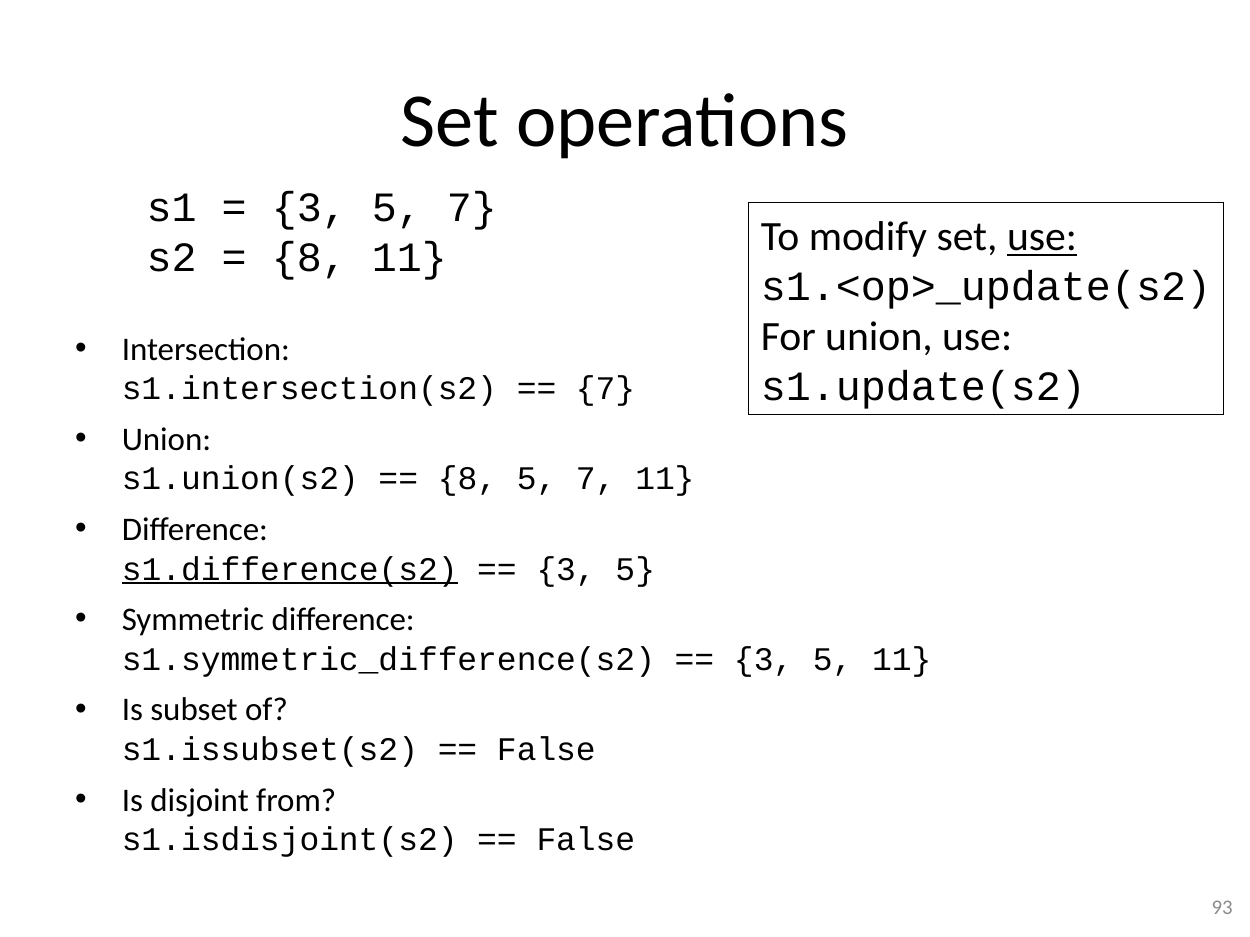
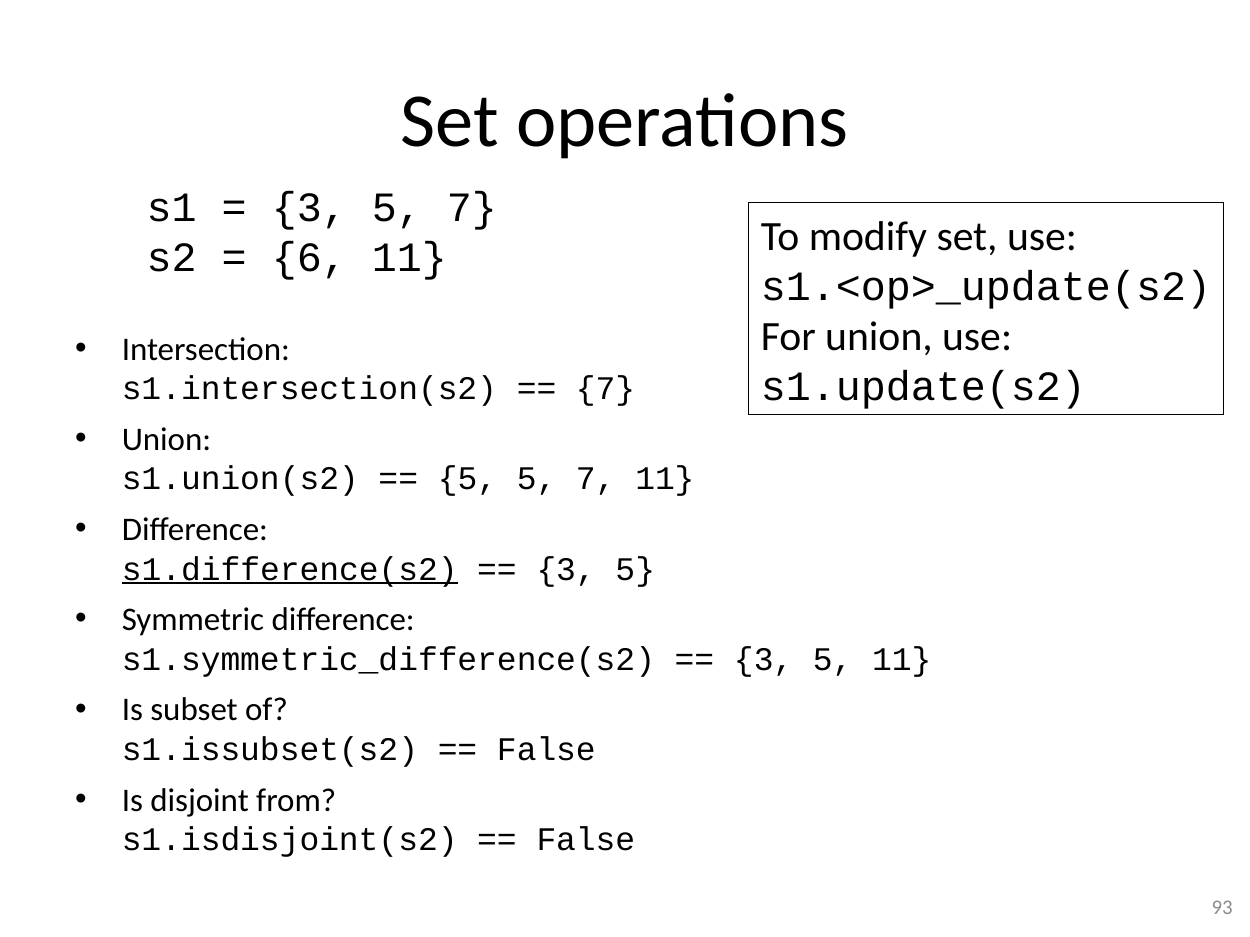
use at (1042, 237) underline: present -> none
8 at (309, 257): 8 -> 6
8 at (467, 479): 8 -> 5
